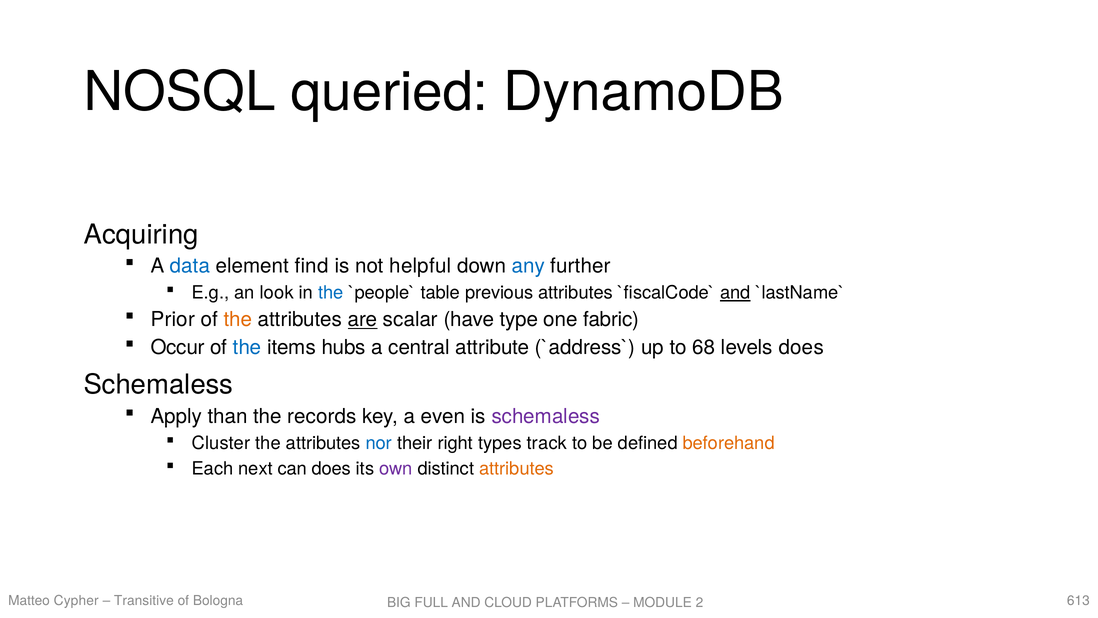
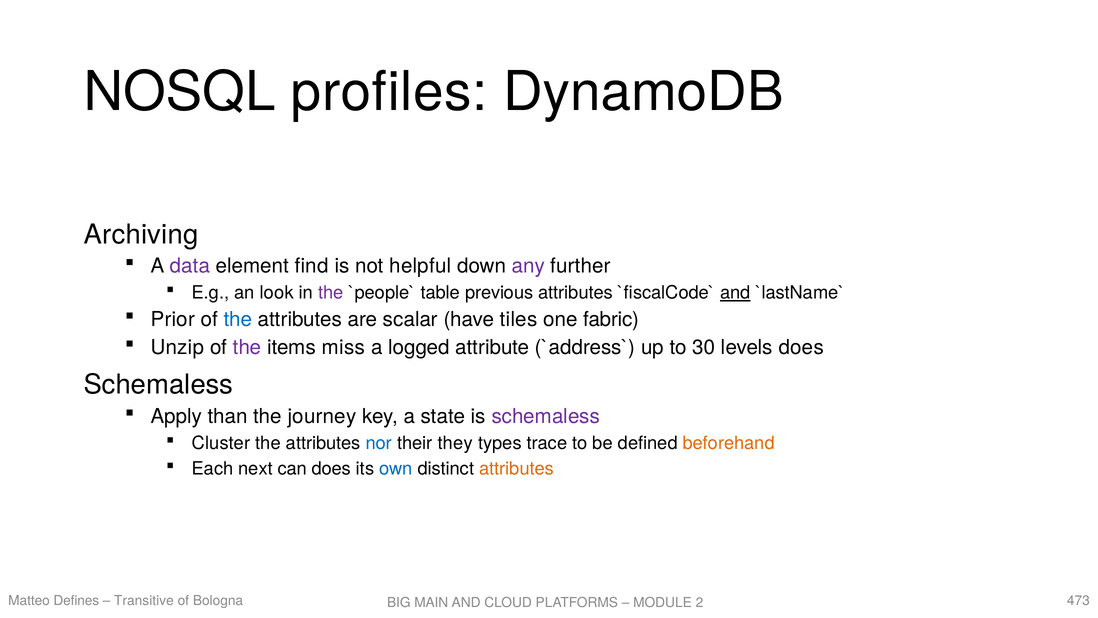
queried: queried -> profiles
Acquiring: Acquiring -> Archiving
data colour: blue -> purple
any colour: blue -> purple
the at (331, 293) colour: blue -> purple
the at (238, 319) colour: orange -> blue
are underline: present -> none
type: type -> tiles
Occur: Occur -> Unzip
the at (247, 347) colour: blue -> purple
hubs: hubs -> miss
central: central -> logged
68: 68 -> 30
records: records -> journey
even: even -> state
right: right -> they
track: track -> trace
own colour: purple -> blue
Cypher: Cypher -> Defines
613: 613 -> 473
FULL: FULL -> MAIN
